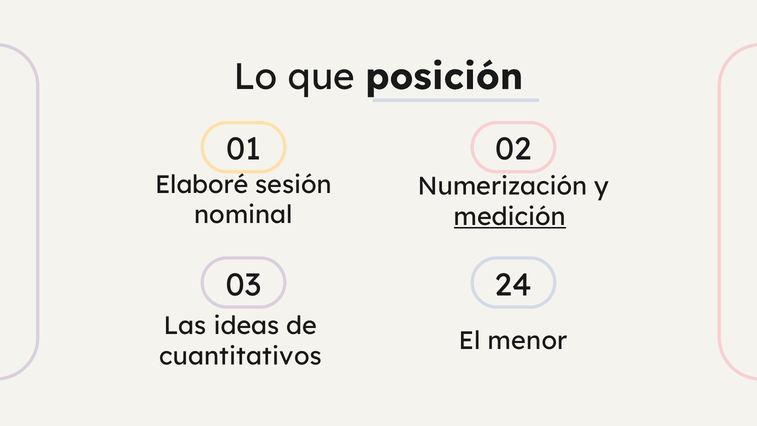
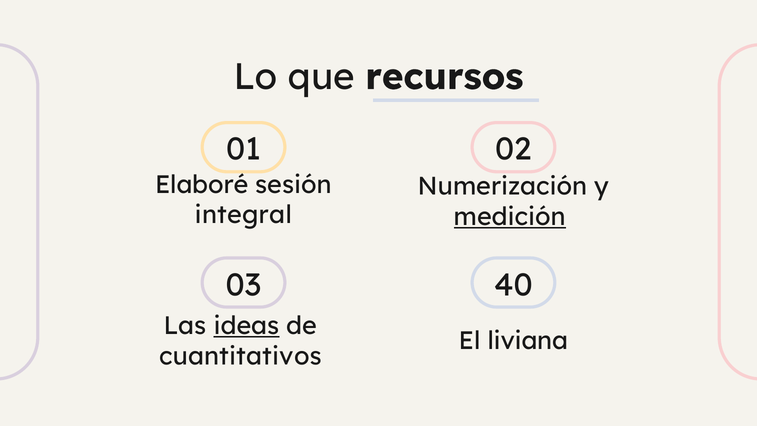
posición: posición -> recursos
nominal: nominal -> integral
24: 24 -> 40
ideas underline: none -> present
menor: menor -> liviana
